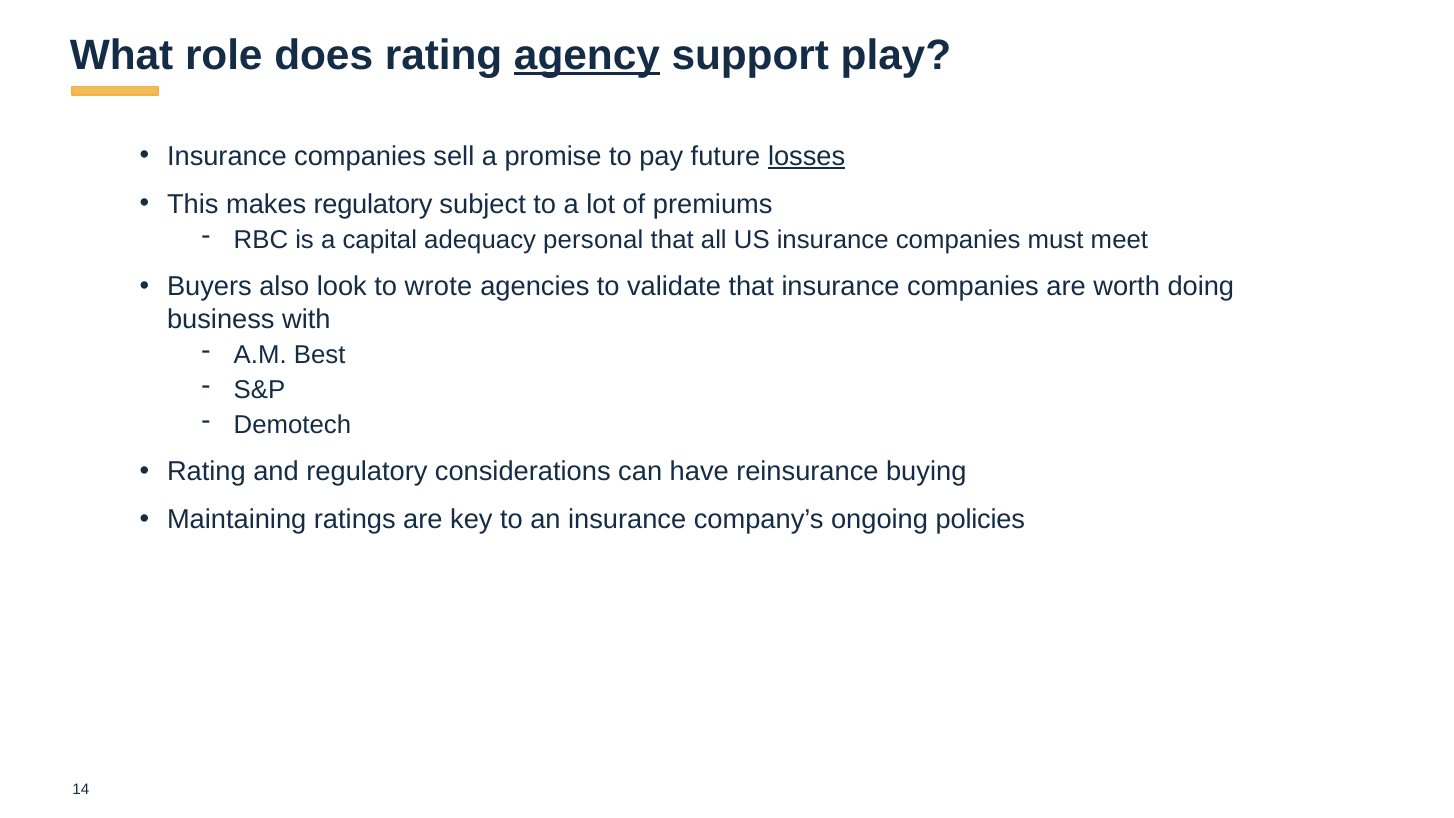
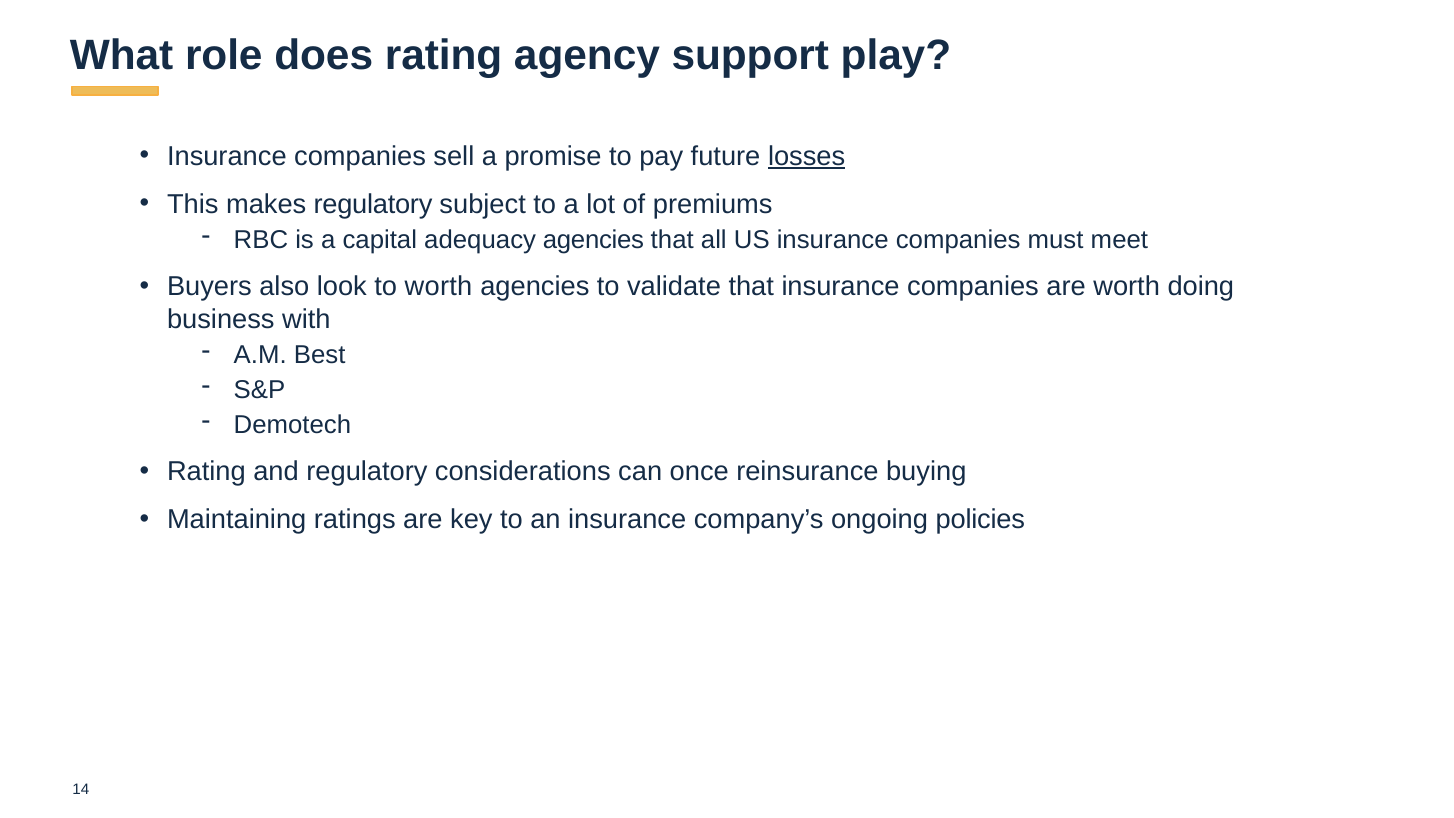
agency underline: present -> none
adequacy personal: personal -> agencies
to wrote: wrote -> worth
have: have -> once
